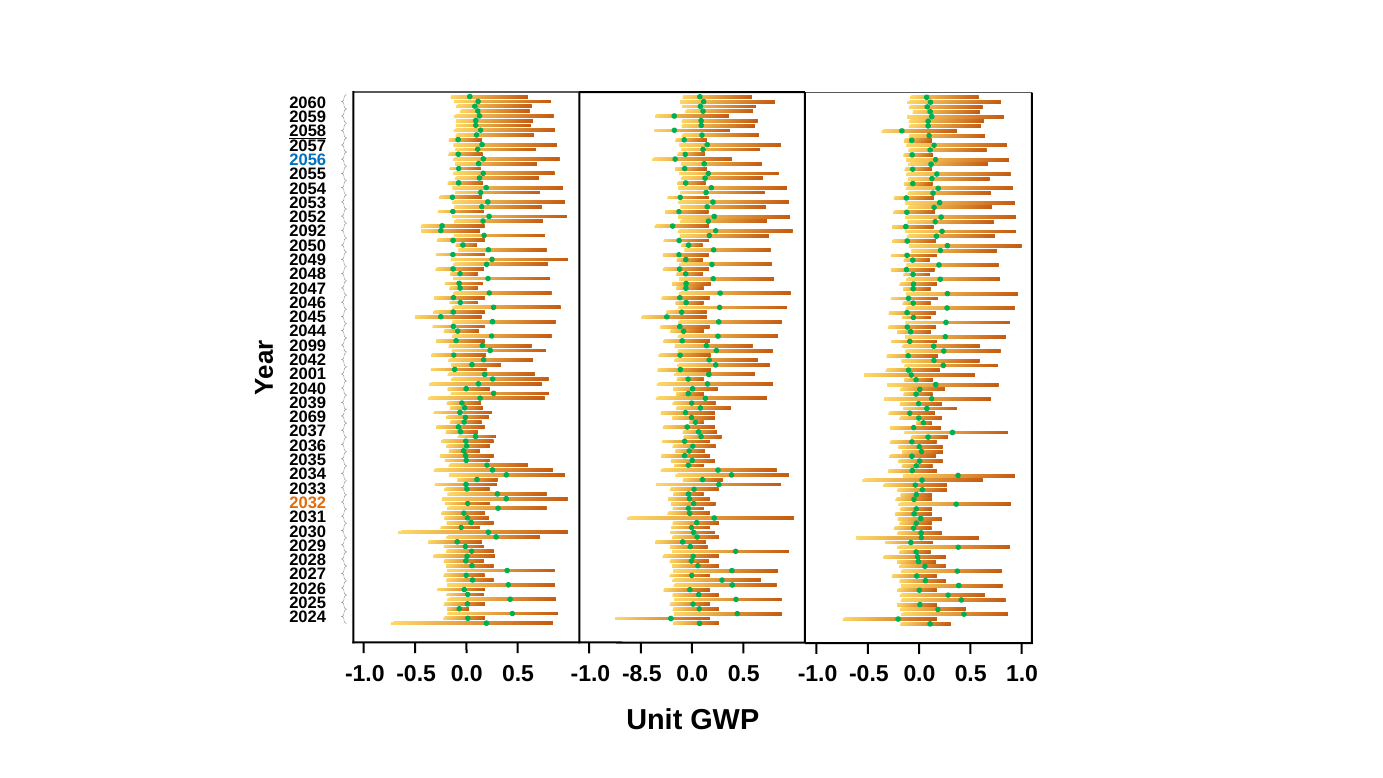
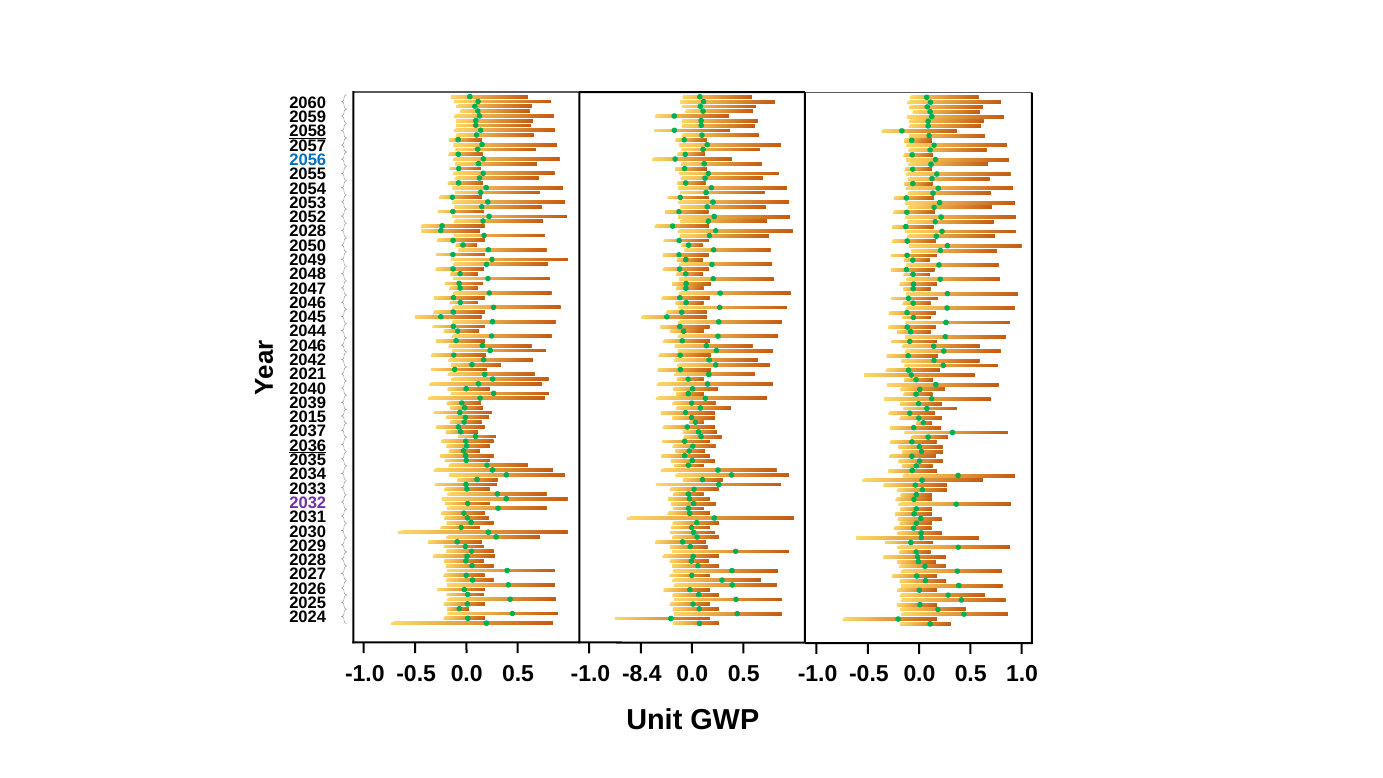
2092 at (308, 231): 2092 -> 2028
2099 at (308, 346): 2099 -> 2046
2001: 2001 -> 2021
2069: 2069 -> 2015
2036 underline: none -> present
2032 colour: orange -> purple
-8.5: -8.5 -> -8.4
